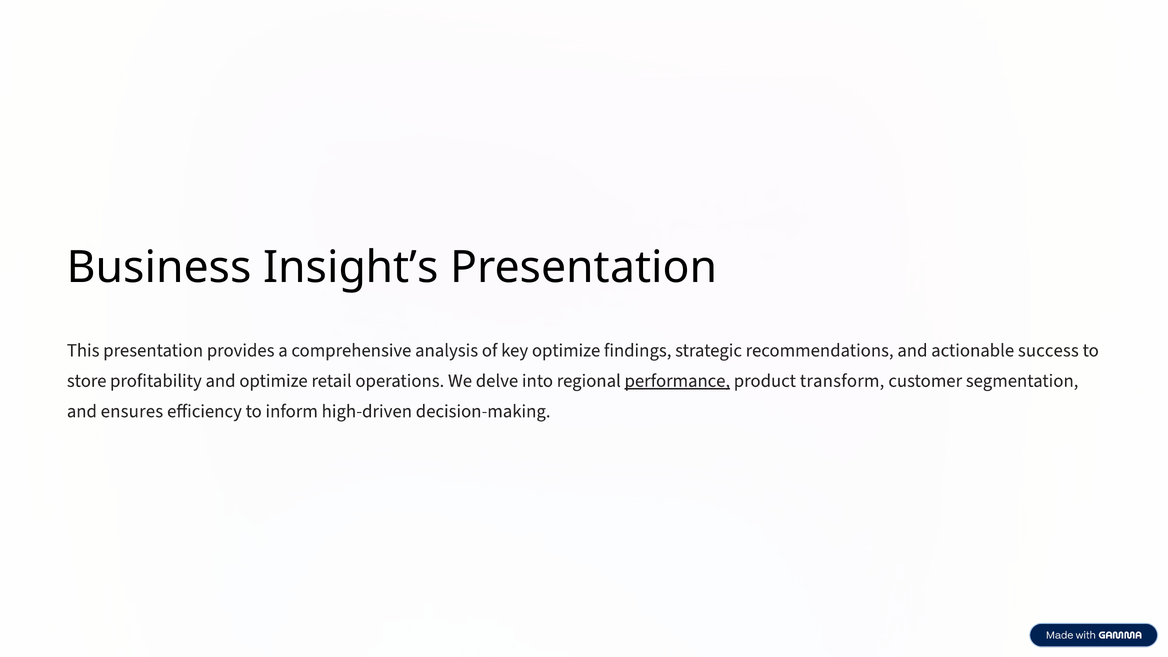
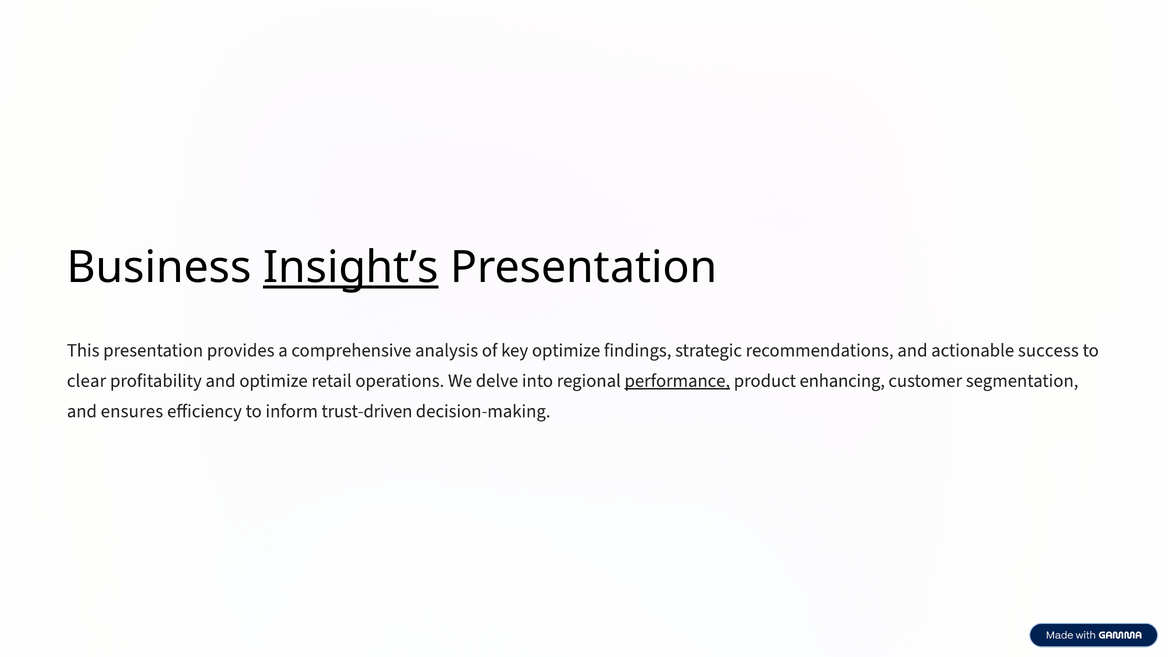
Insight’s underline: none -> present
store: store -> clear
transform: transform -> enhancing
high-driven: high-driven -> trust-driven
